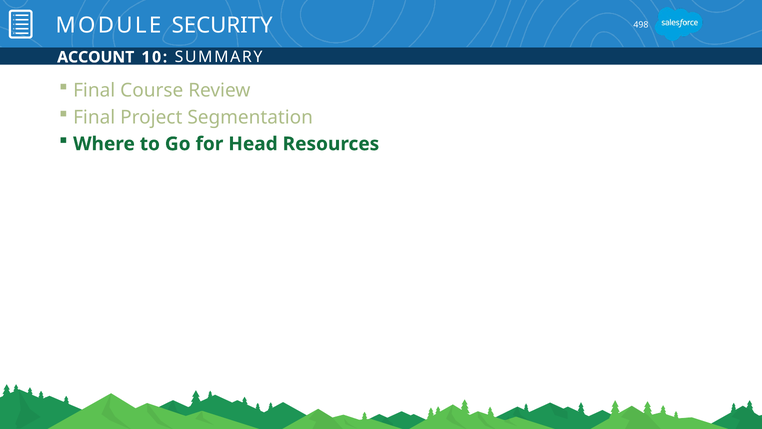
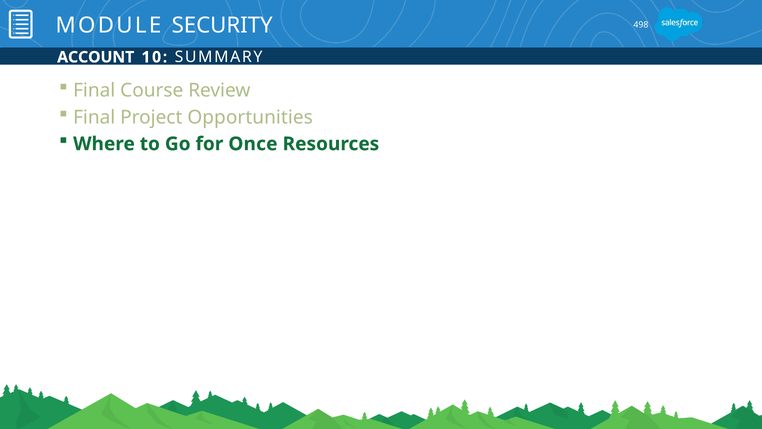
Segmentation: Segmentation -> Opportunities
Head: Head -> Once
